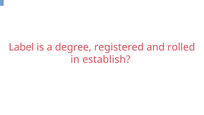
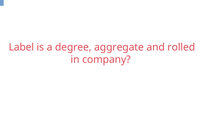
registered: registered -> aggregate
establish: establish -> company
